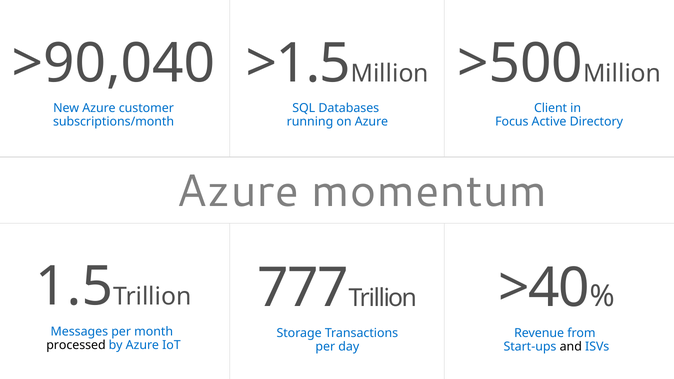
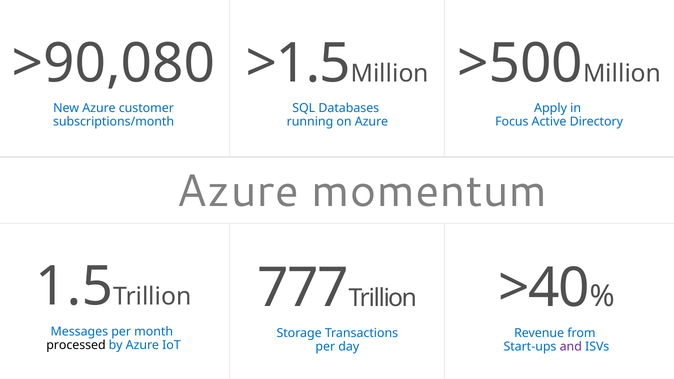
>90,040: >90,040 -> >90,080
Client: Client -> Apply
and colour: black -> purple
